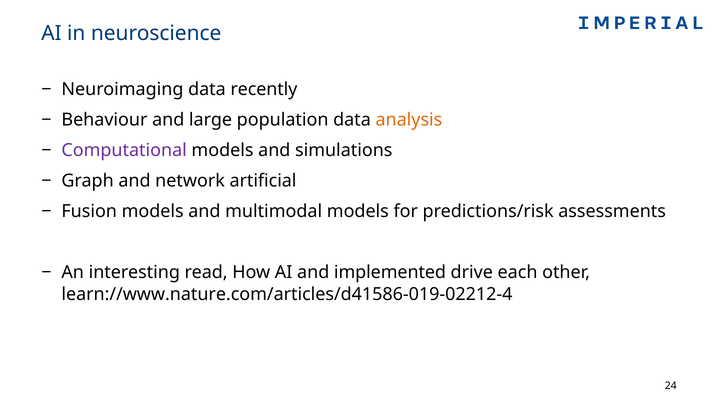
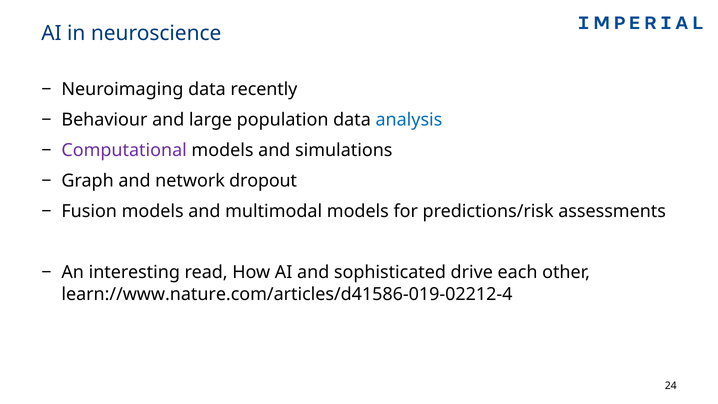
analysis colour: orange -> blue
artificial: artificial -> dropout
implemented: implemented -> sophisticated
